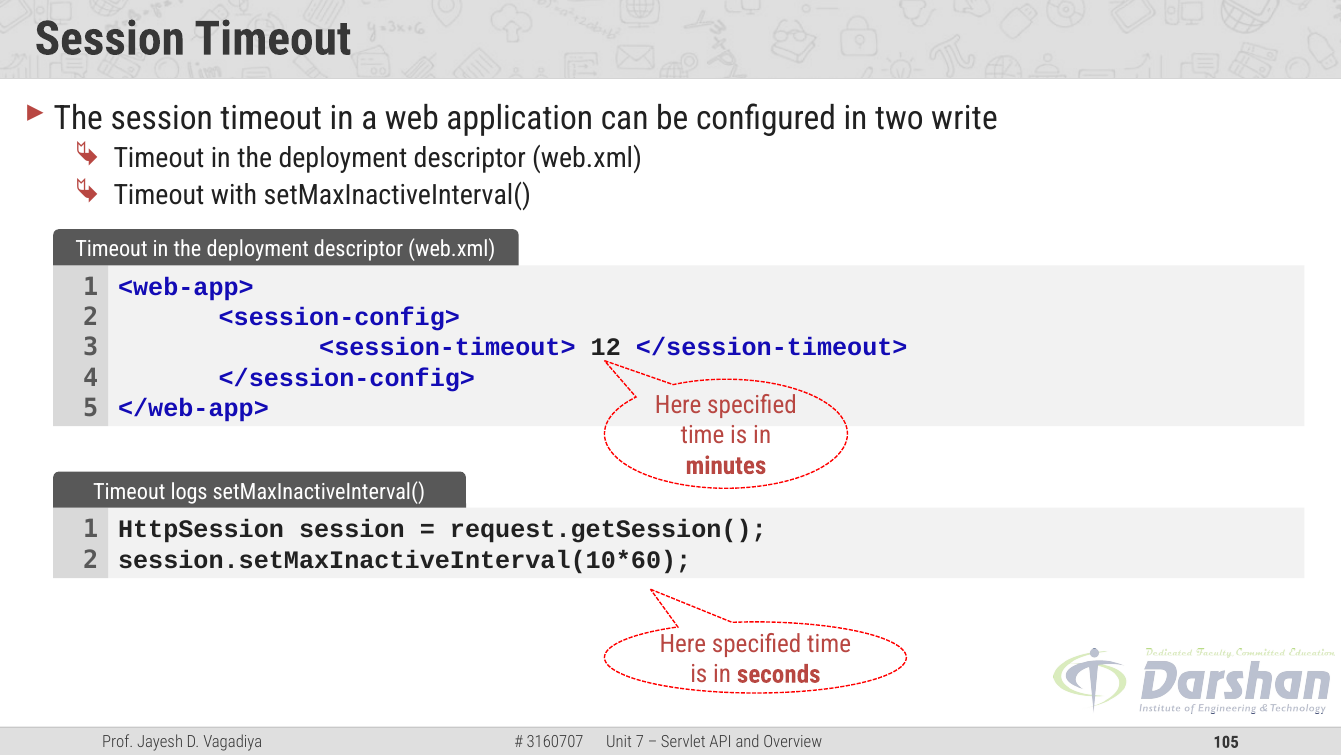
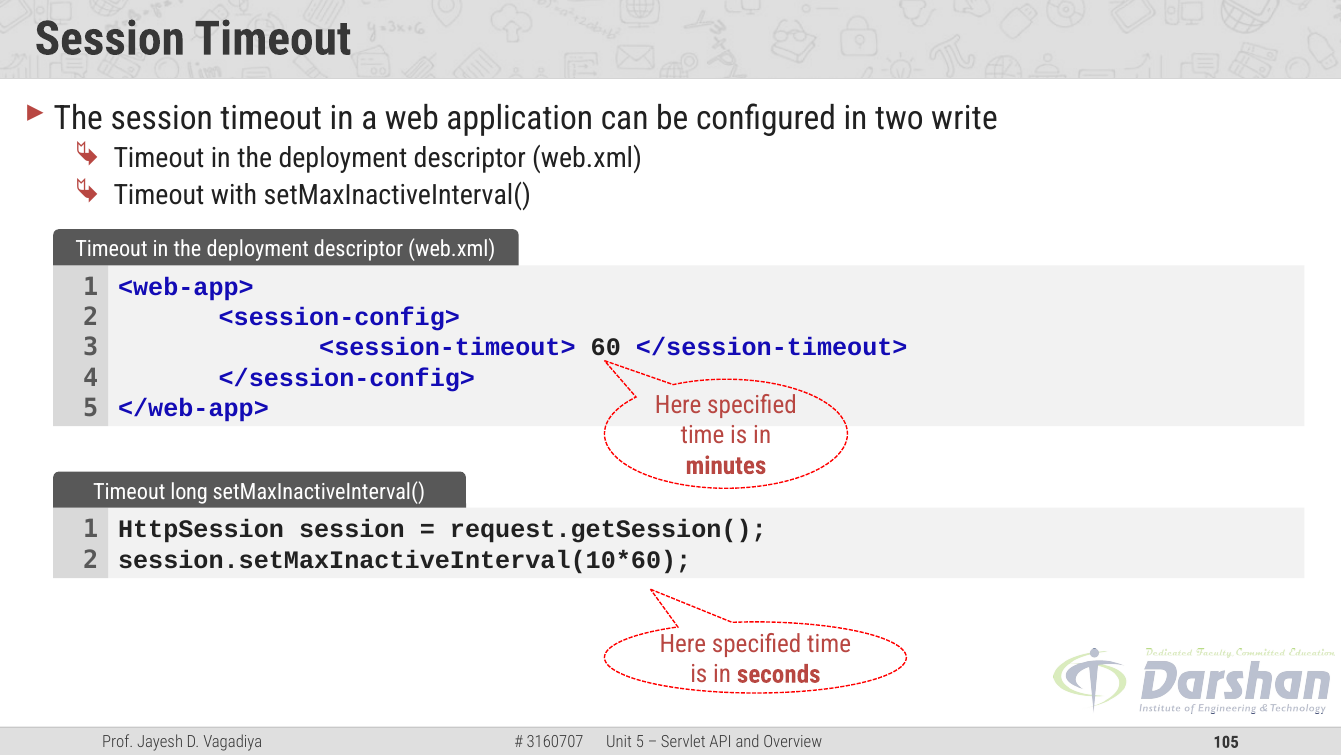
12: 12 -> 60
logs: logs -> long
7 at (640, 742): 7 -> 5
